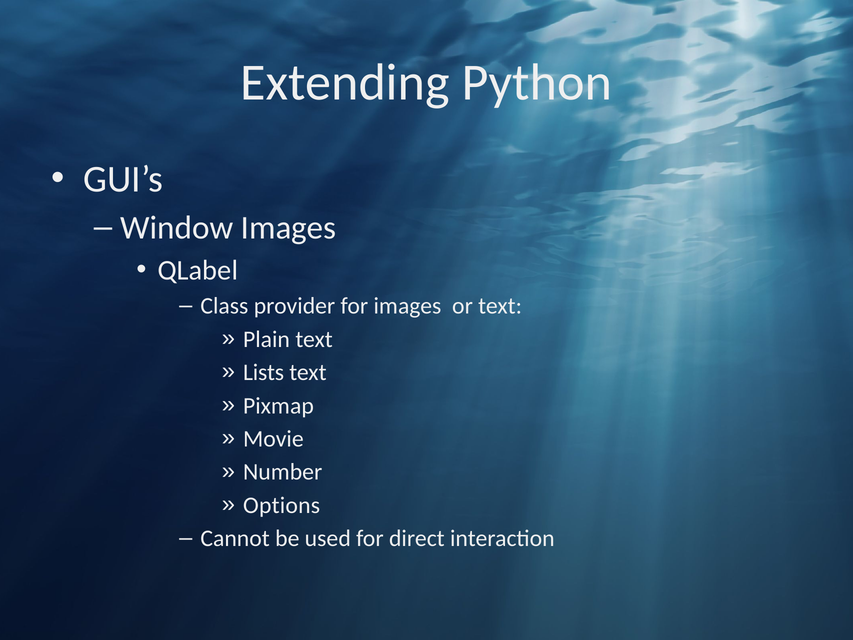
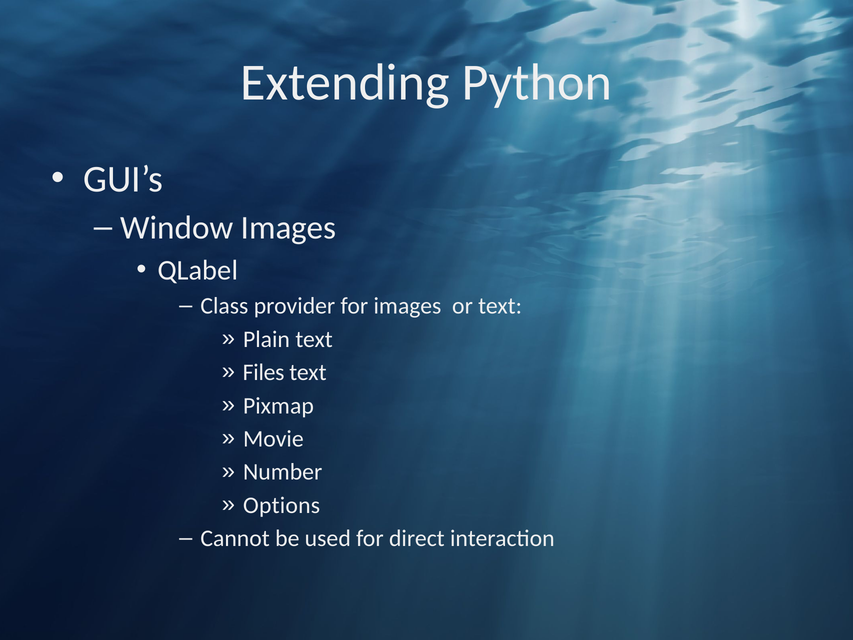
Lists: Lists -> Files
